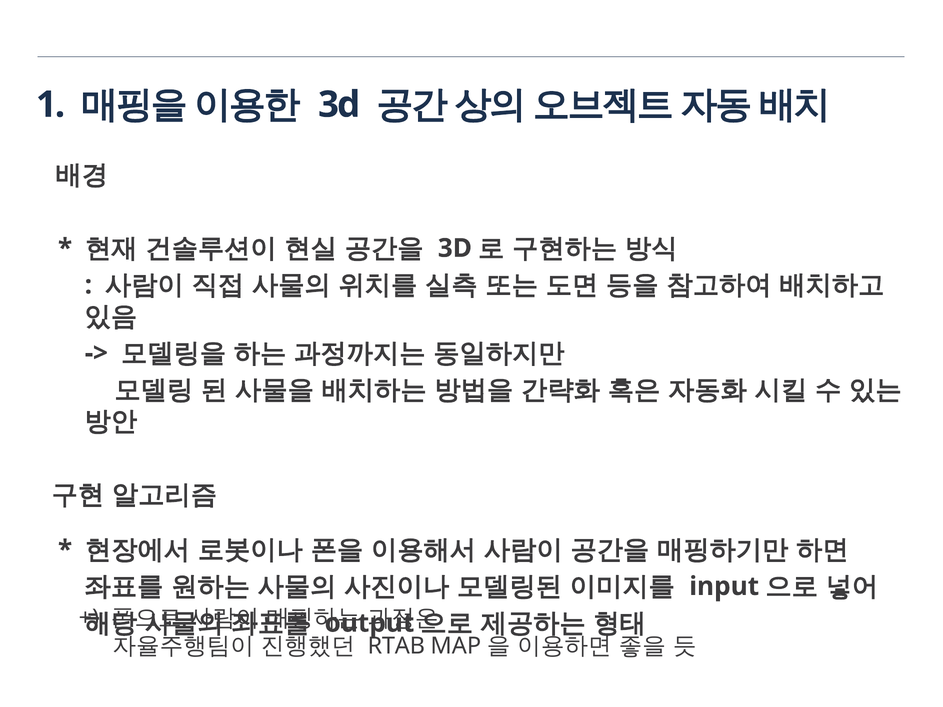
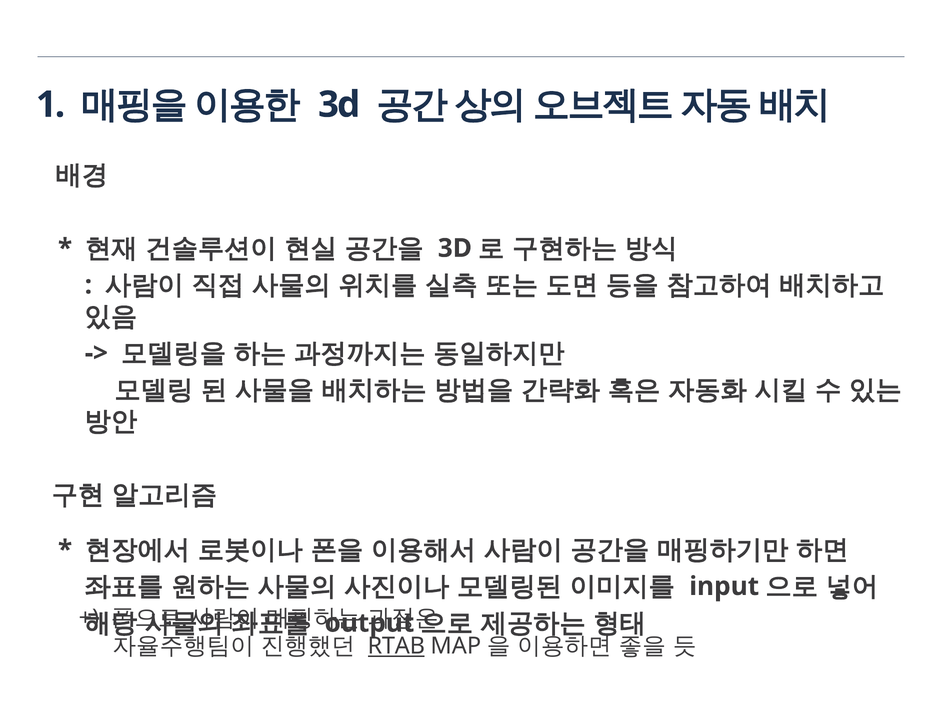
RTAB underline: none -> present
